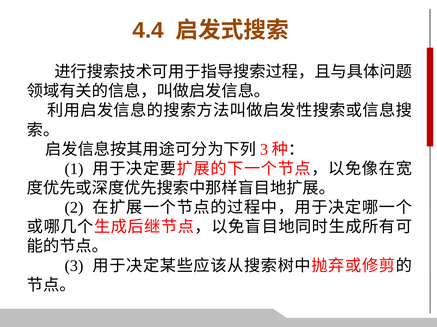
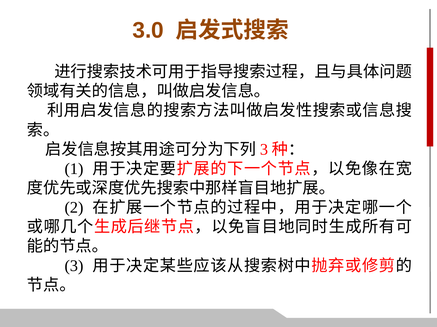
4.4: 4.4 -> 3.0
